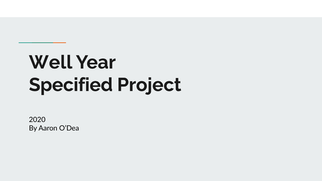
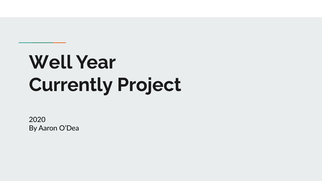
Specified: Specified -> Currently
